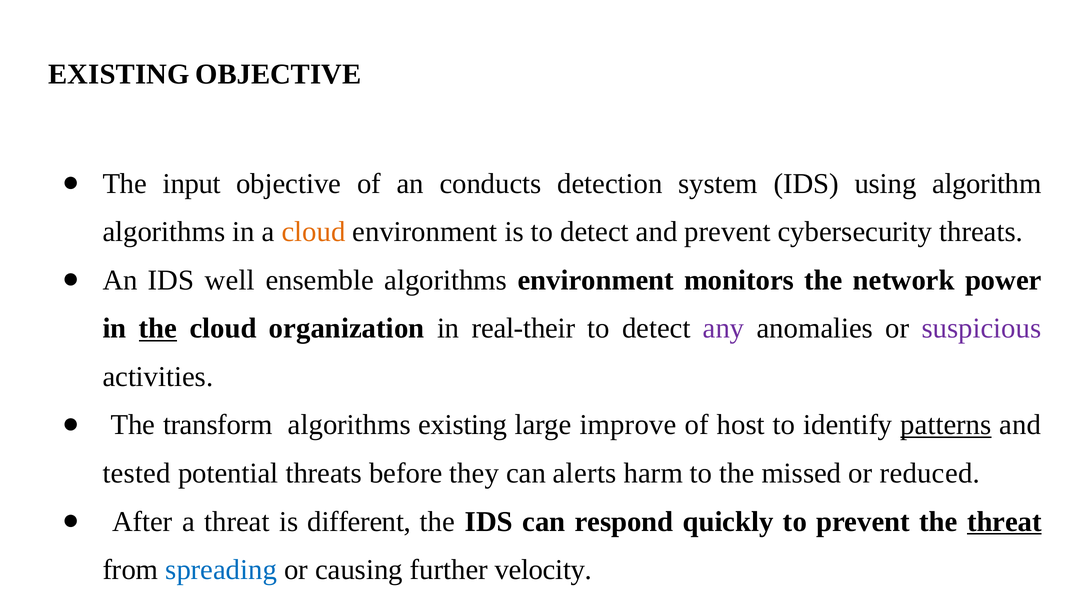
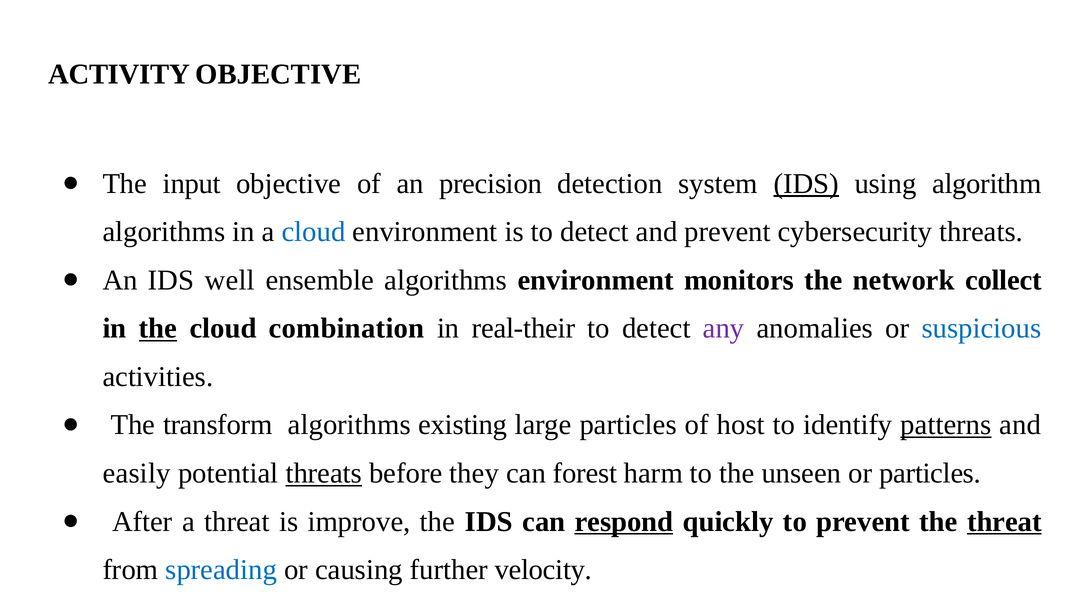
EXISTING at (119, 74): EXISTING -> ACTIVITY
conducts: conducts -> precision
IDS at (806, 184) underline: none -> present
cloud at (314, 232) colour: orange -> blue
power: power -> collect
organization: organization -> combination
suspicious colour: purple -> blue
large improve: improve -> particles
tested: tested -> easily
threats at (324, 473) underline: none -> present
alerts: alerts -> forest
missed: missed -> unseen
or reduced: reduced -> particles
different: different -> improve
respond underline: none -> present
